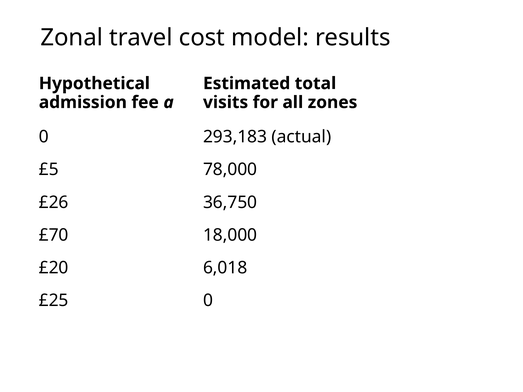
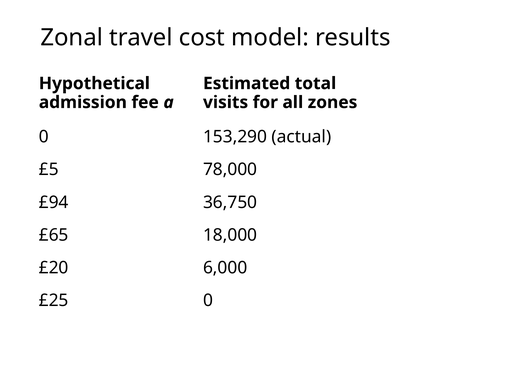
293,183: 293,183 -> 153,290
£26: £26 -> £94
£70: £70 -> £65
6,018: 6,018 -> 6,000
